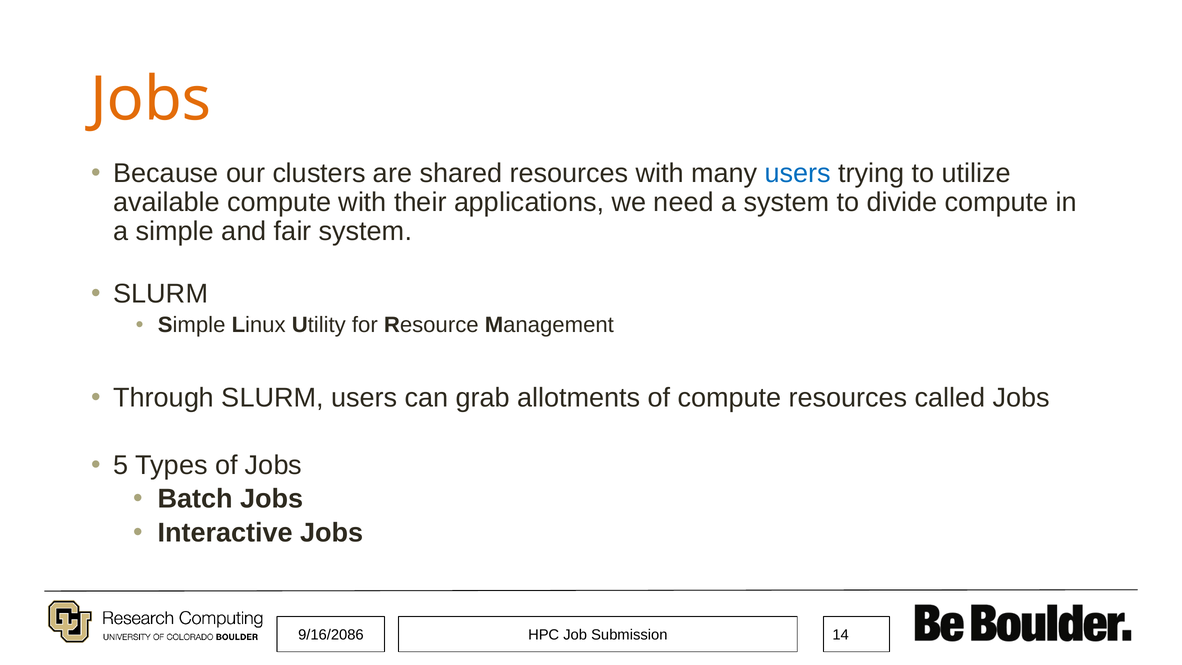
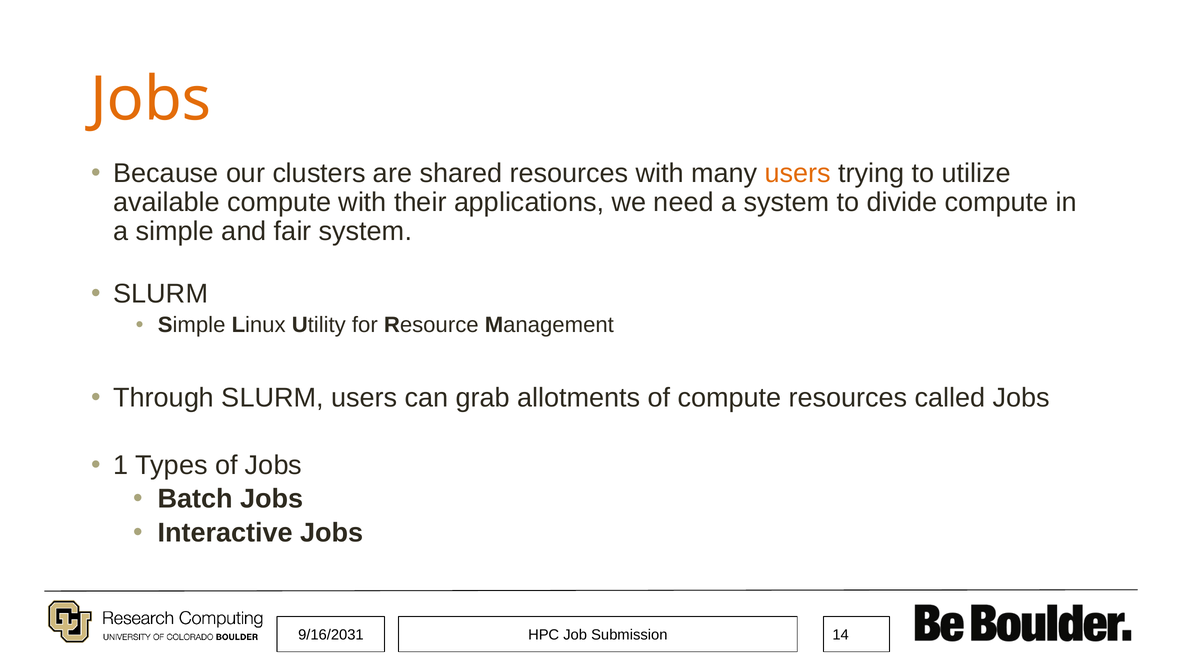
users at (798, 173) colour: blue -> orange
5: 5 -> 1
9/16/2086: 9/16/2086 -> 9/16/2031
